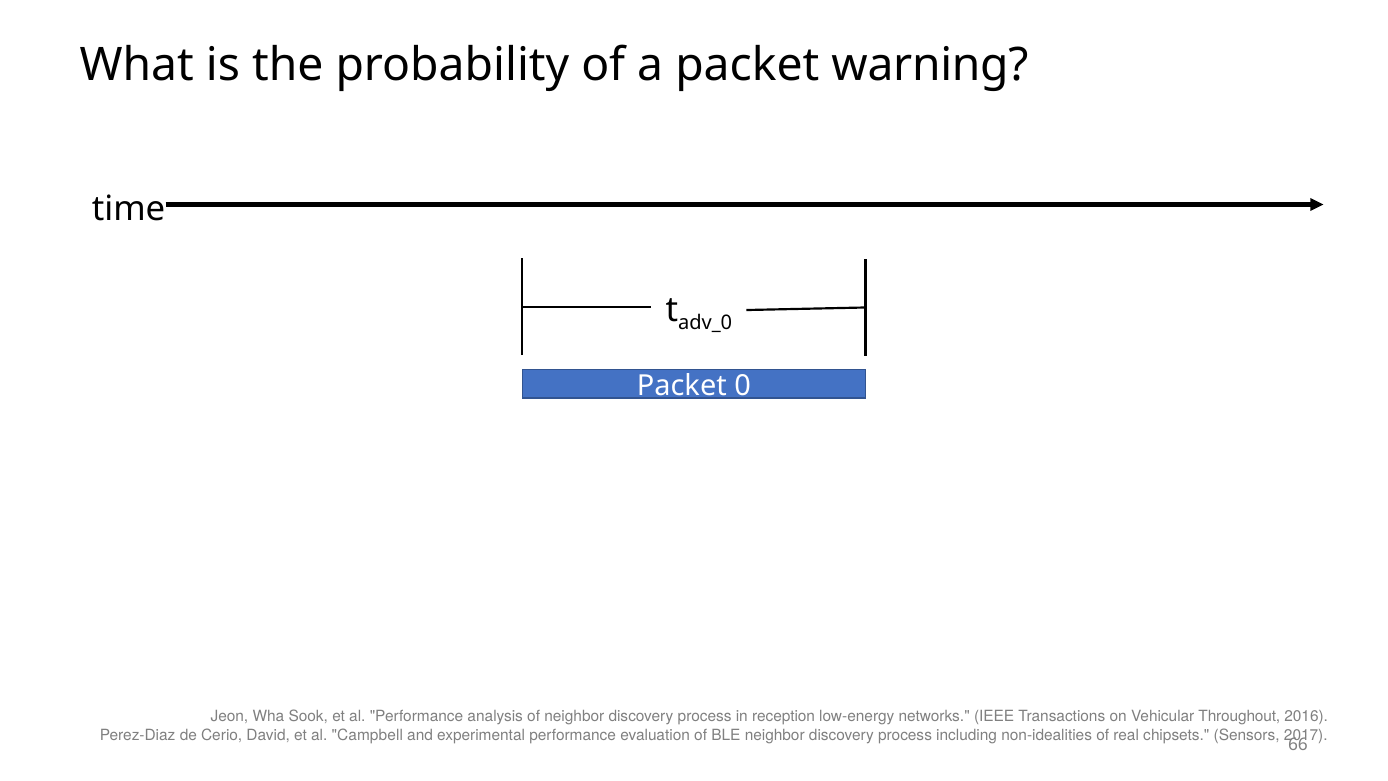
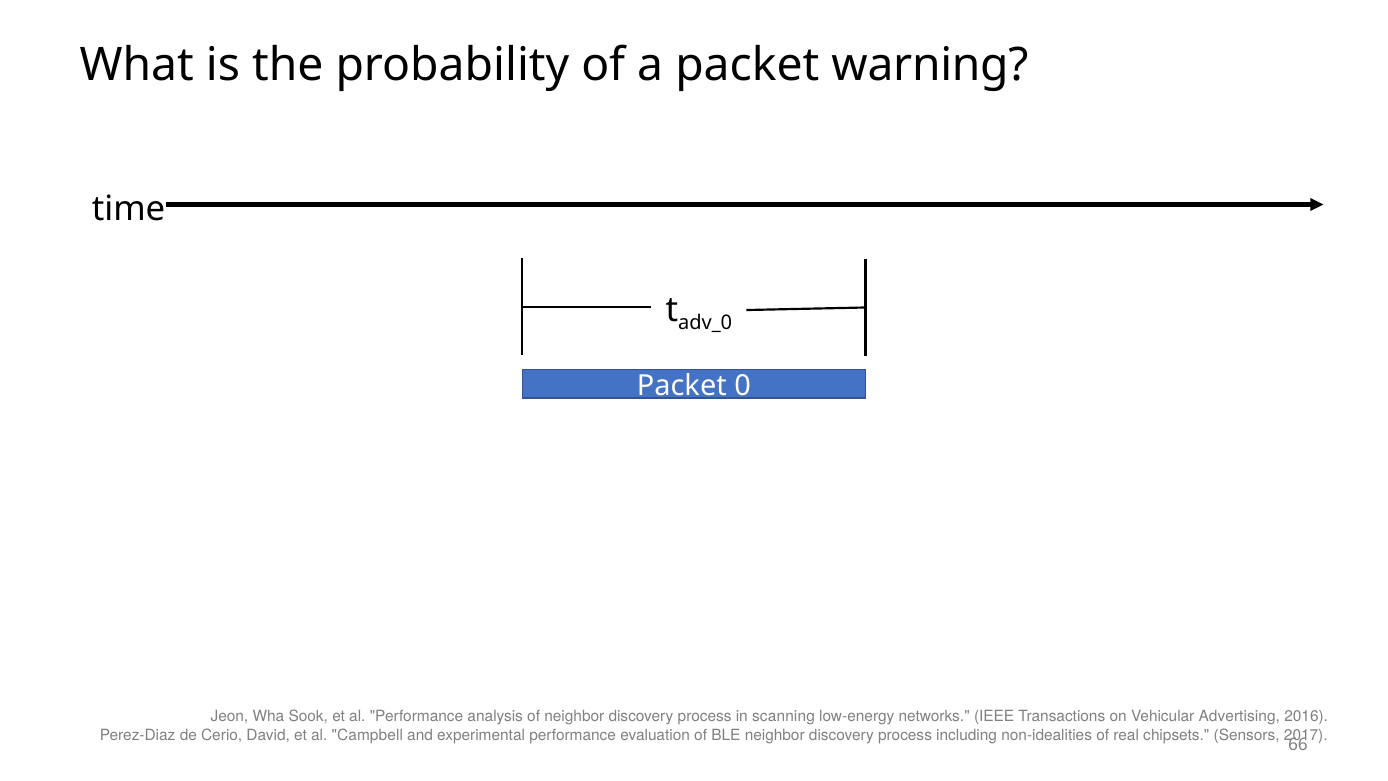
reception: reception -> scanning
Throughout: Throughout -> Advertising
